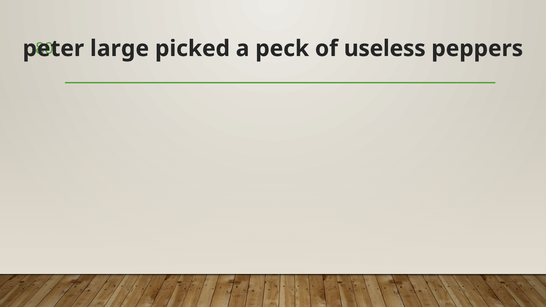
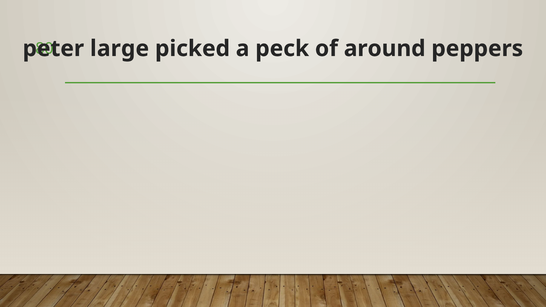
useless: useless -> around
